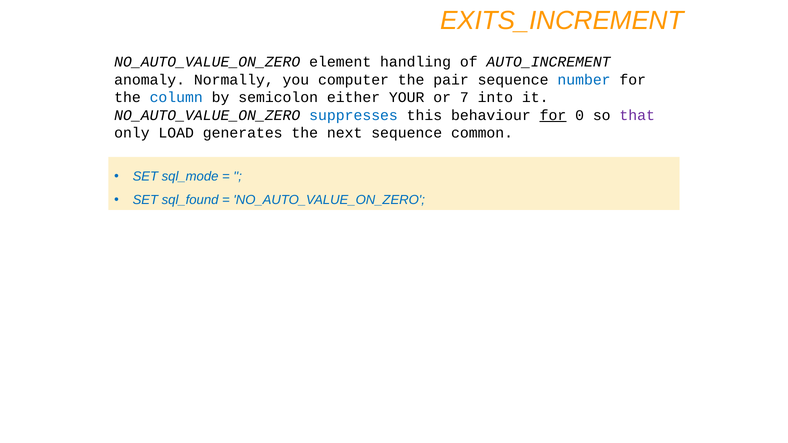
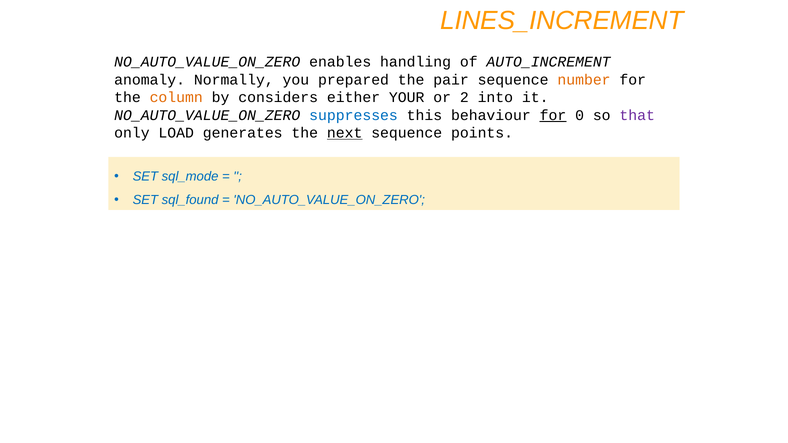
EXITS_INCREMENT: EXITS_INCREMENT -> LINES_INCREMENT
element: element -> enables
computer: computer -> prepared
number colour: blue -> orange
column colour: blue -> orange
semicolon: semicolon -> considers
7: 7 -> 2
next underline: none -> present
common: common -> points
